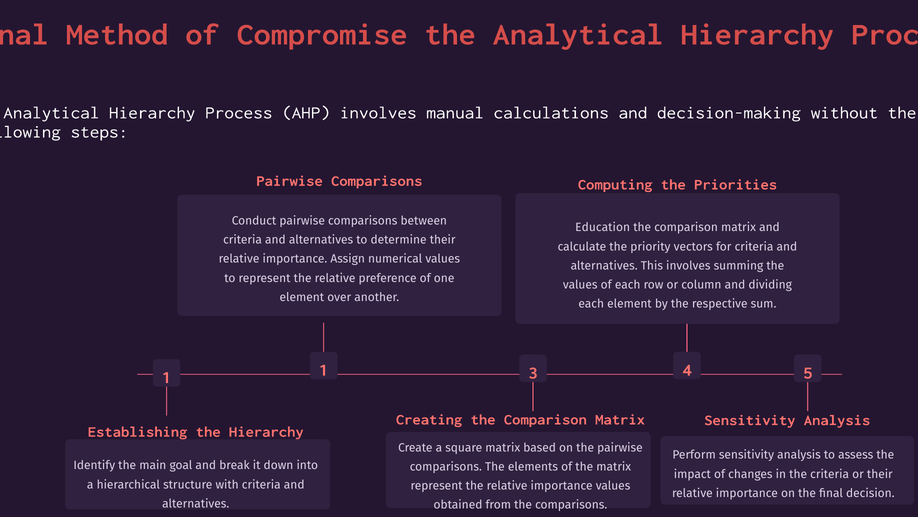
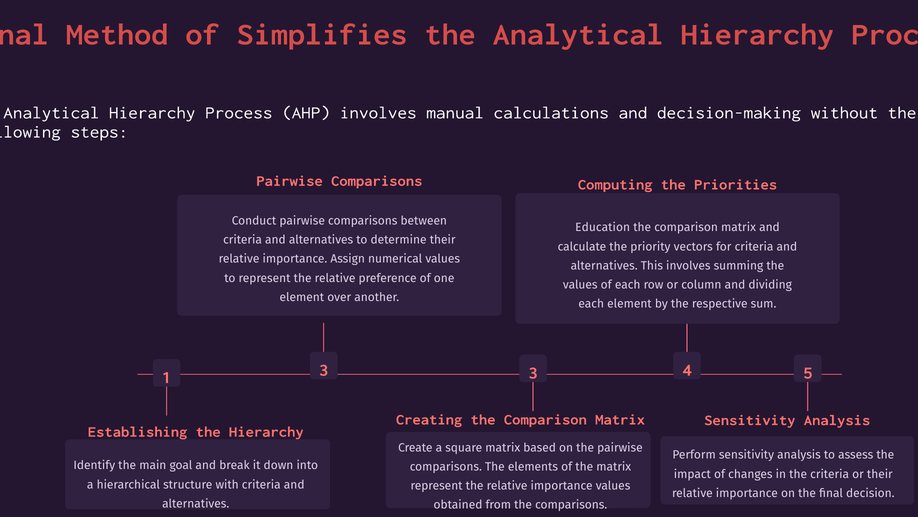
Compromise: Compromise -> Simplifies
1 1: 1 -> 3
